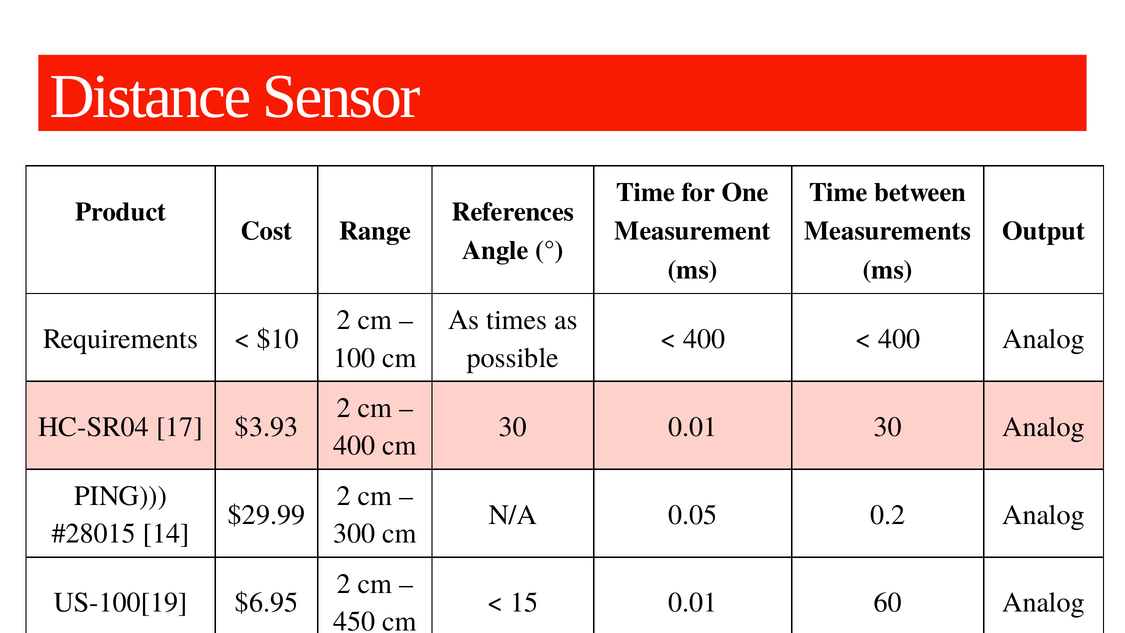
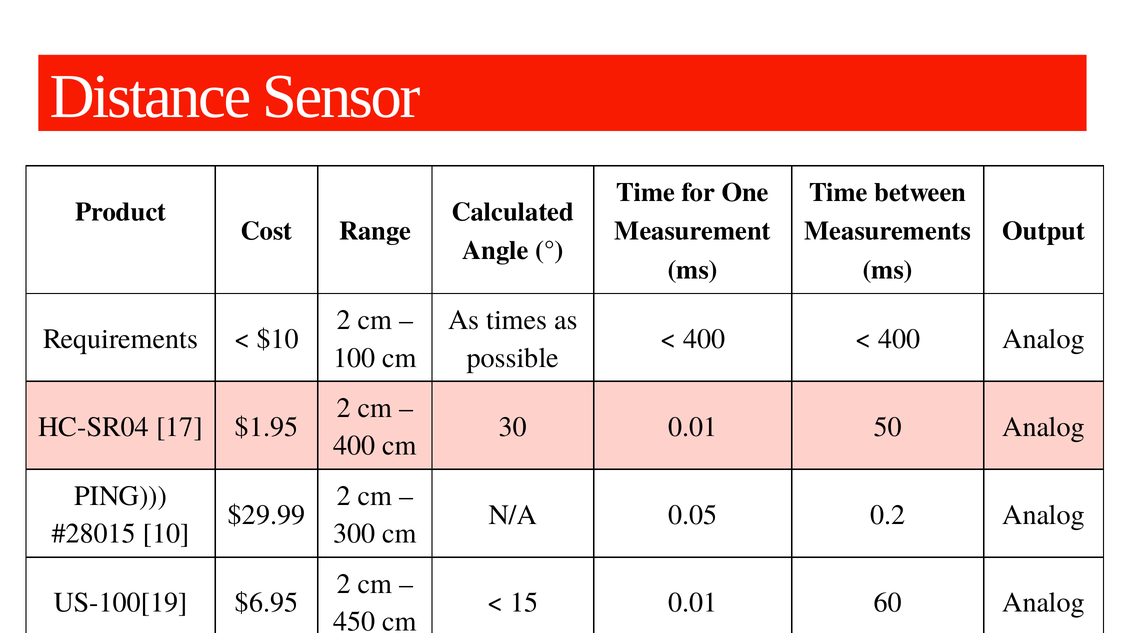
References: References -> Calculated
$3.93: $3.93 -> $1.95
0.01 30: 30 -> 50
14: 14 -> 10
